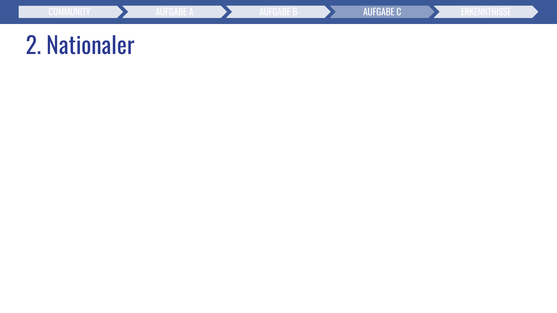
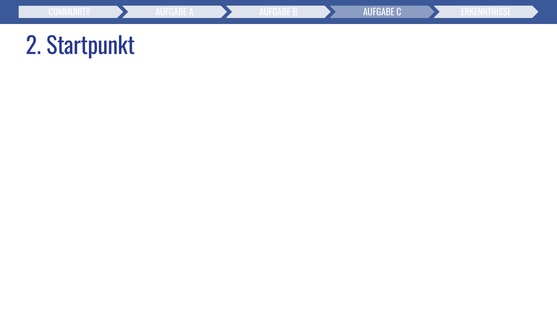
Nationaler: Nationaler -> Startpunkt
